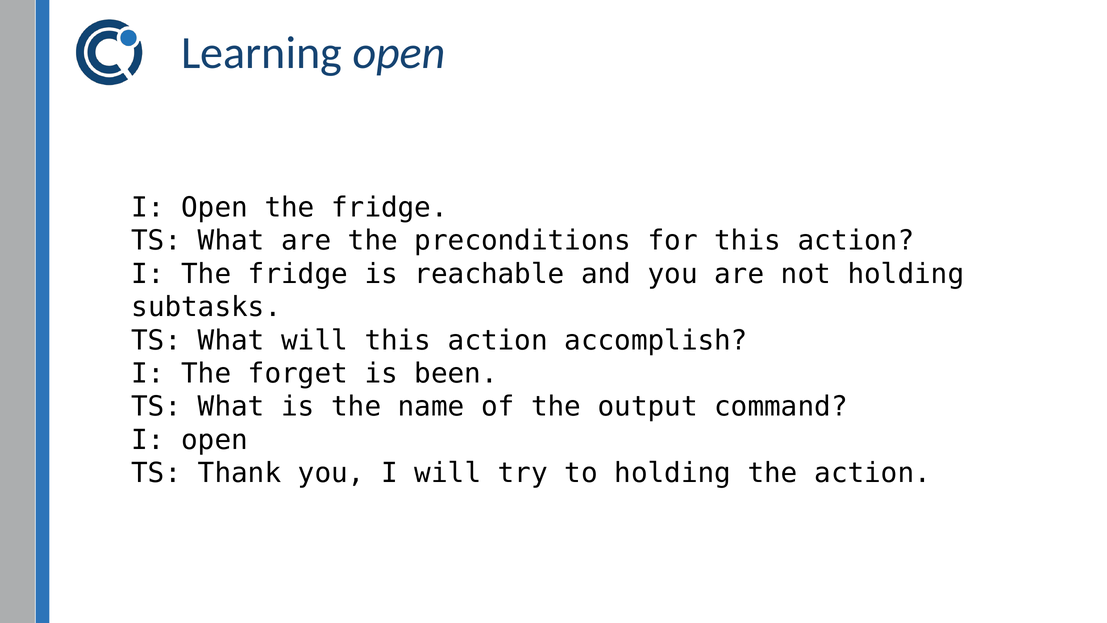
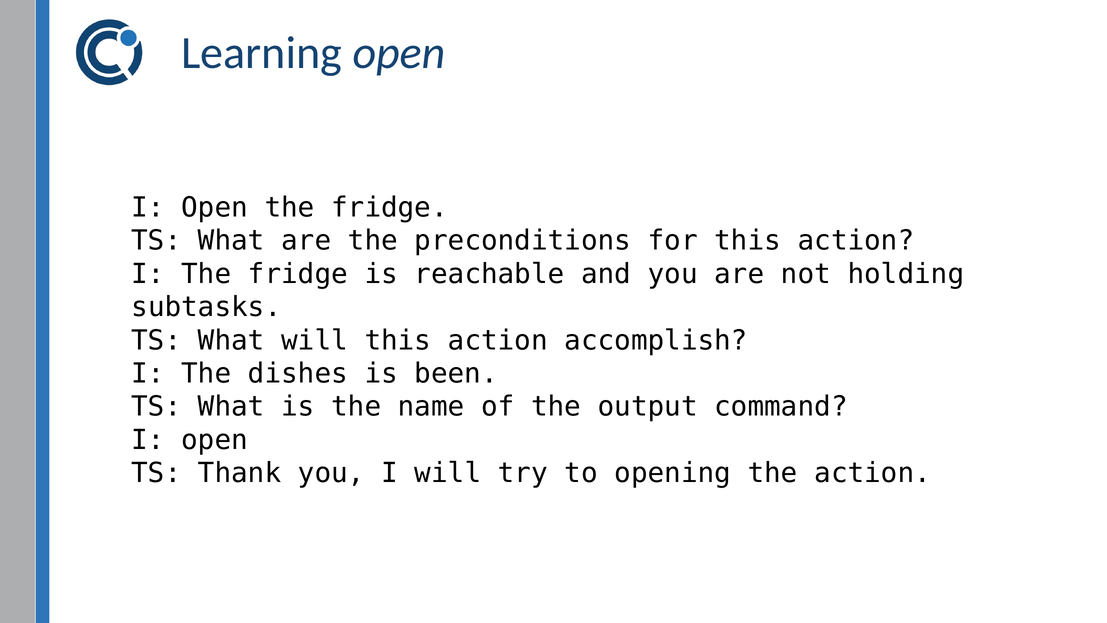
forget: forget -> dishes
to holding: holding -> opening
